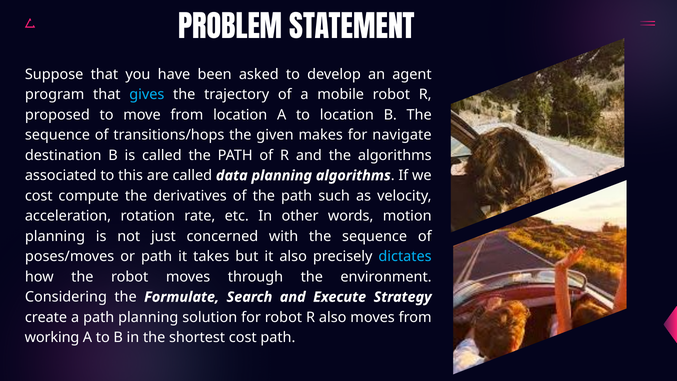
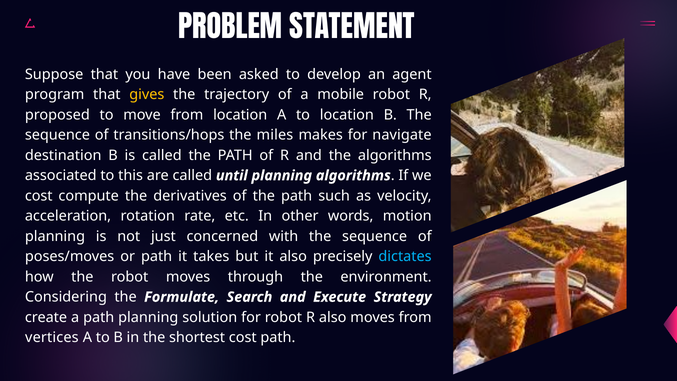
gives colour: light blue -> yellow
given: given -> miles
data: data -> until
working: working -> vertices
